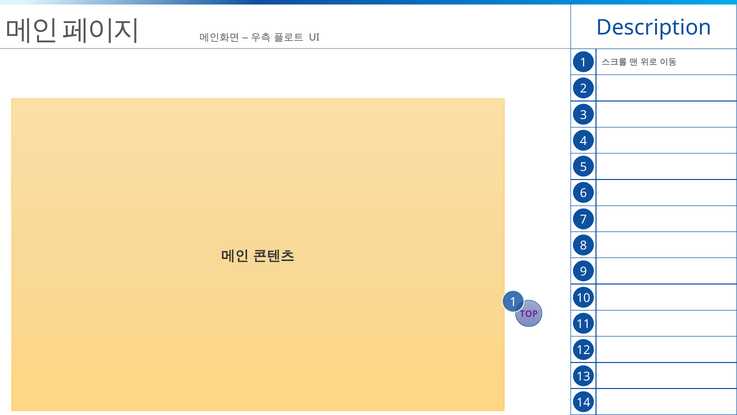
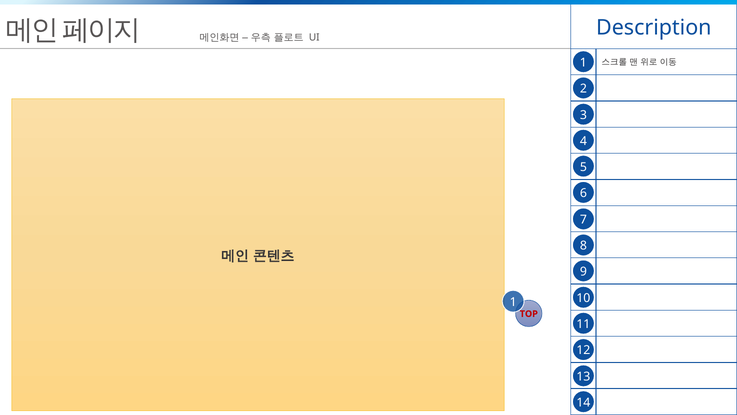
TOP colour: purple -> red
